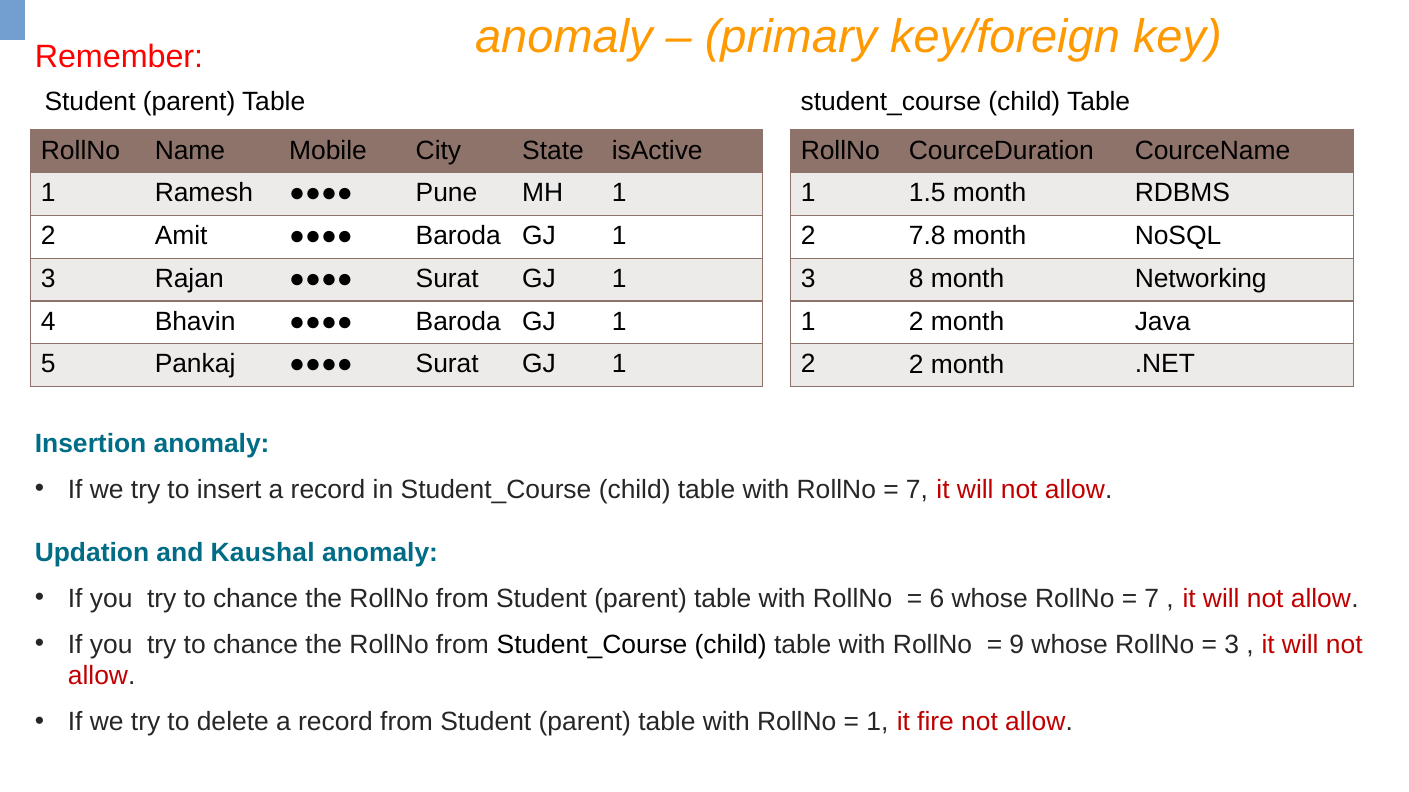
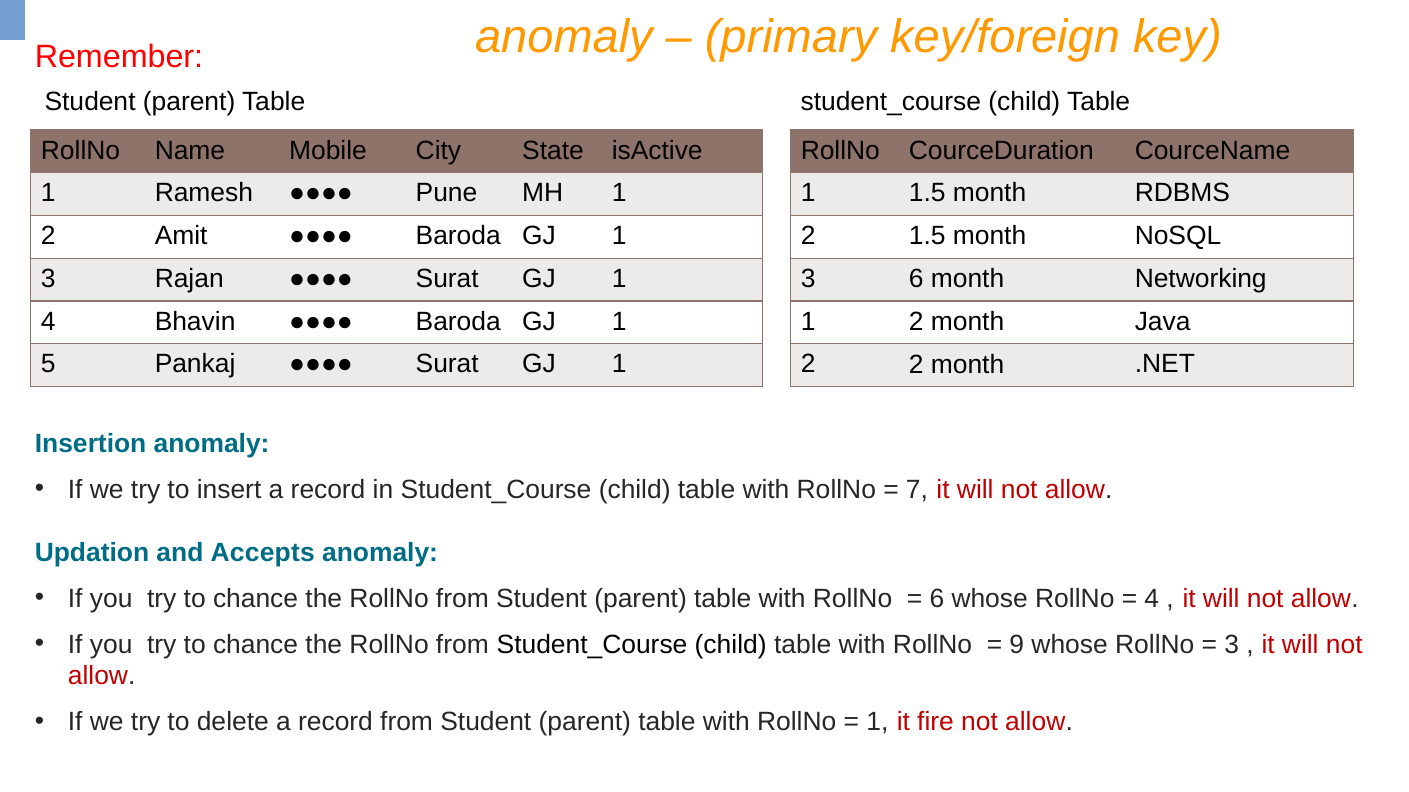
2 7.8: 7.8 -> 1.5
3 8: 8 -> 6
Kaushal: Kaushal -> Accepts
7 at (1152, 599): 7 -> 4
